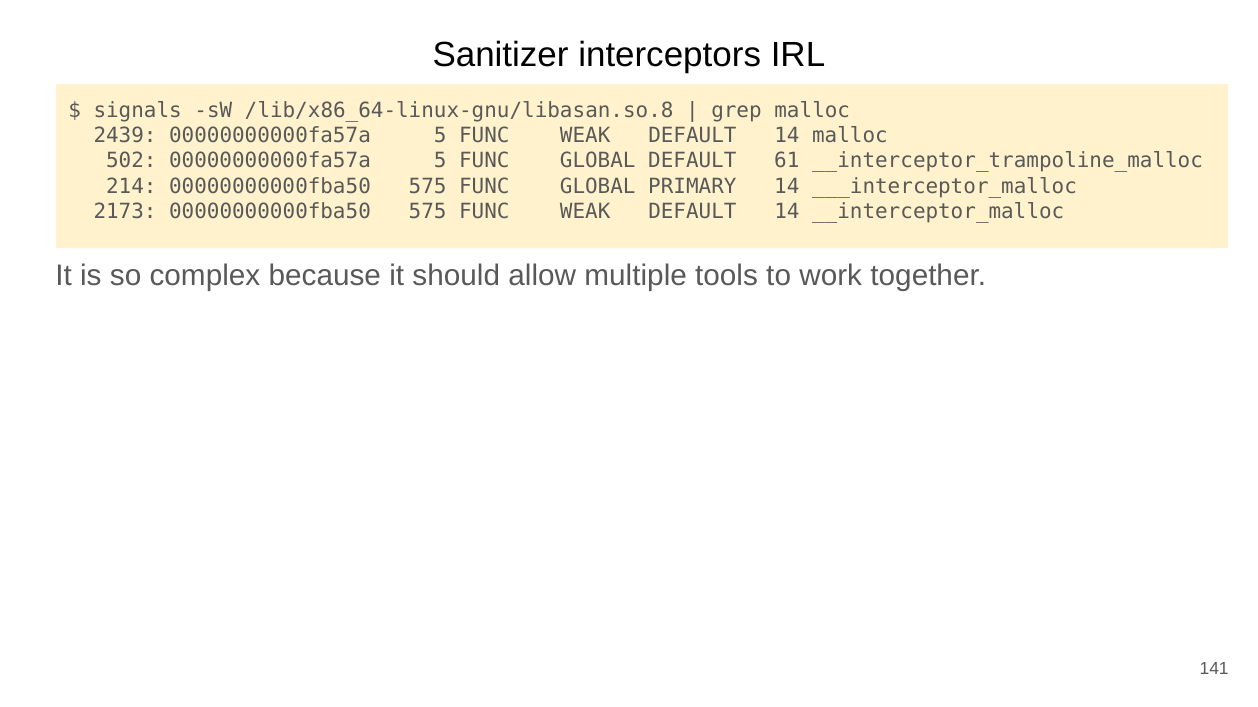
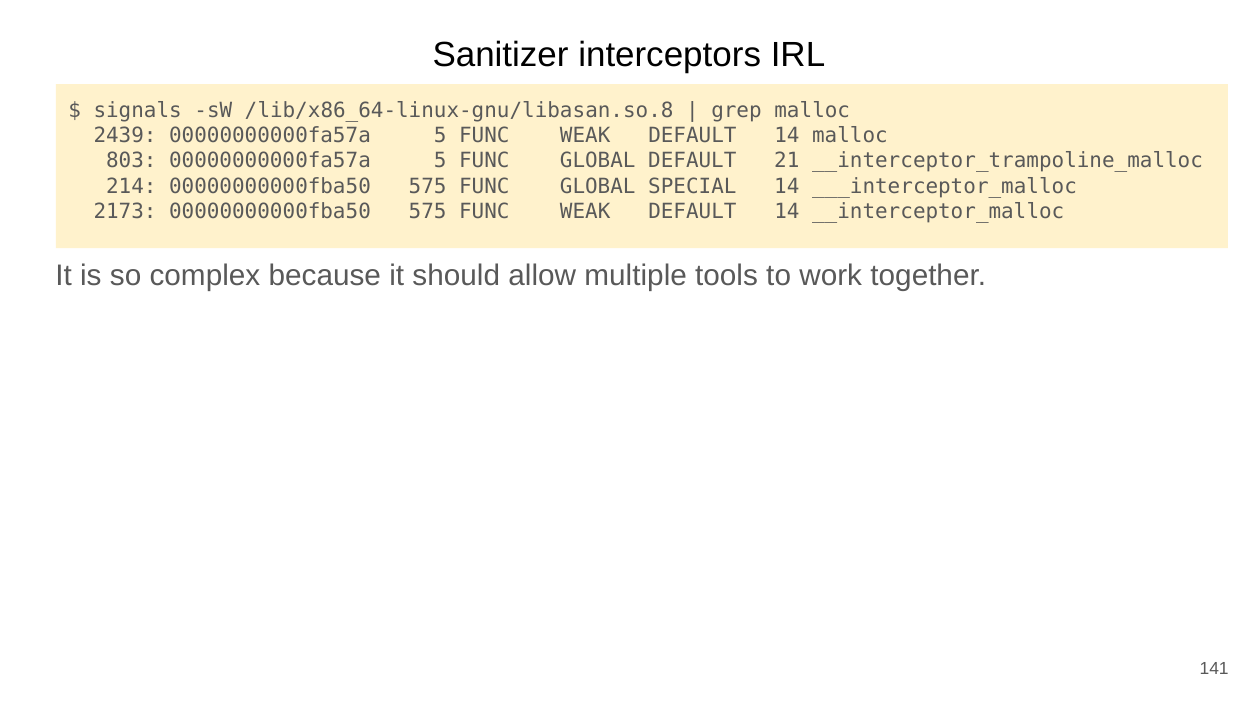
502: 502 -> 803
61: 61 -> 21
PRIMARY: PRIMARY -> SPECIAL
